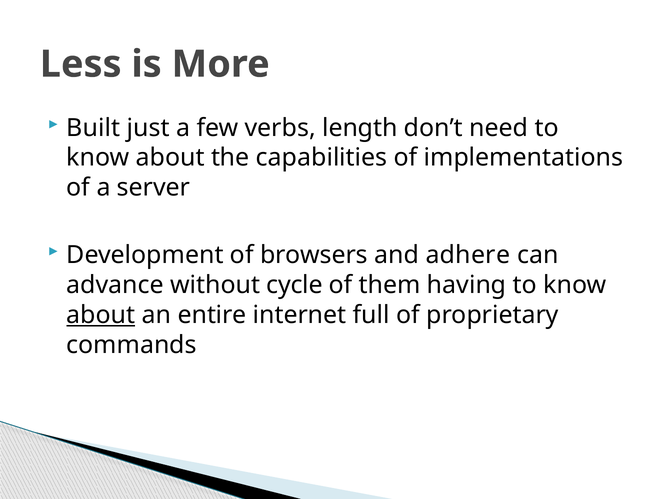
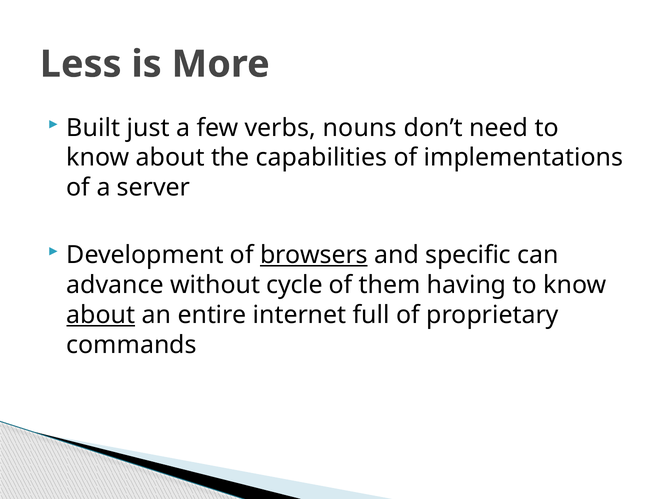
length: length -> nouns
browsers underline: none -> present
adhere: adhere -> specific
